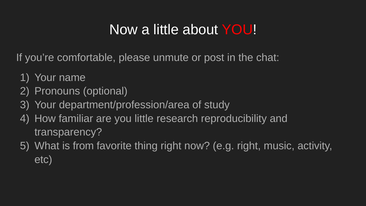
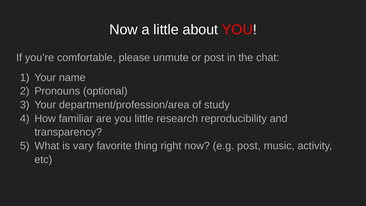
from: from -> vary
e.g right: right -> post
